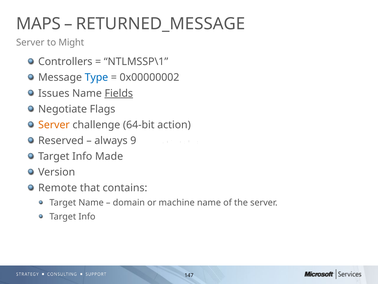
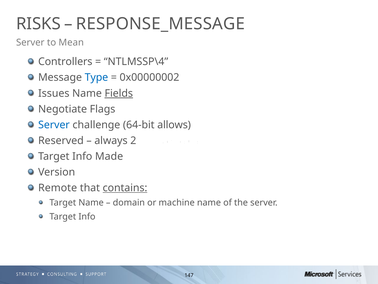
MAPS: MAPS -> RISKS
RETURNED_MESSAGE: RETURNED_MESSAGE -> RESPONSE_MESSAGE
Might: Might -> Mean
NTLMSSP\1: NTLMSSP\1 -> NTLMSSP\4
Server at (54, 125) colour: orange -> blue
action: action -> allows
9: 9 -> 2
contains underline: none -> present
